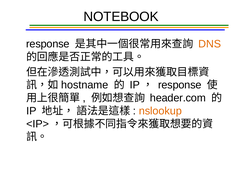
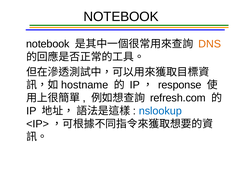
response at (48, 44): response -> notebook
header.com: header.com -> refresh.com
nslookup colour: orange -> blue
